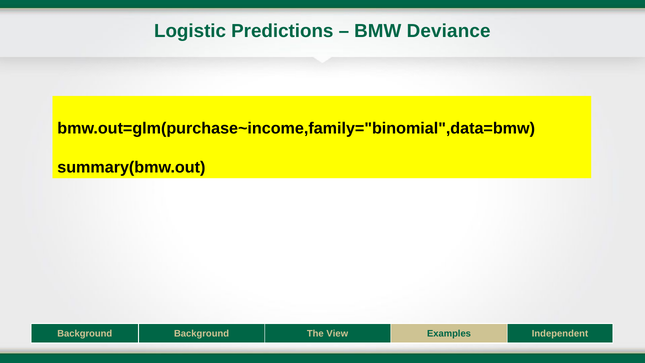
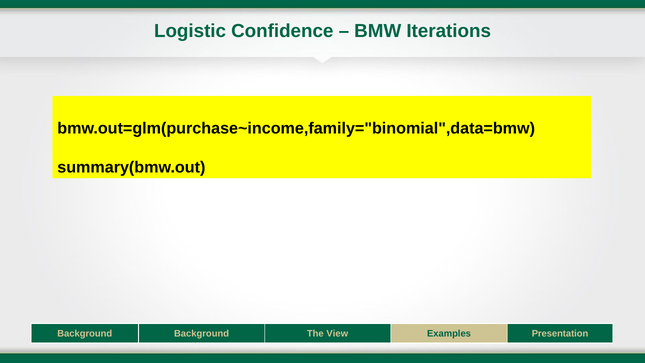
Predictions: Predictions -> Confidence
Deviance: Deviance -> Iterations
Independent: Independent -> Presentation
